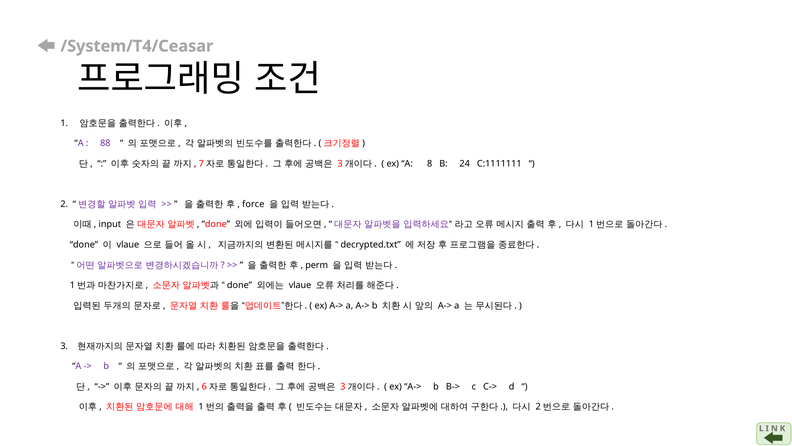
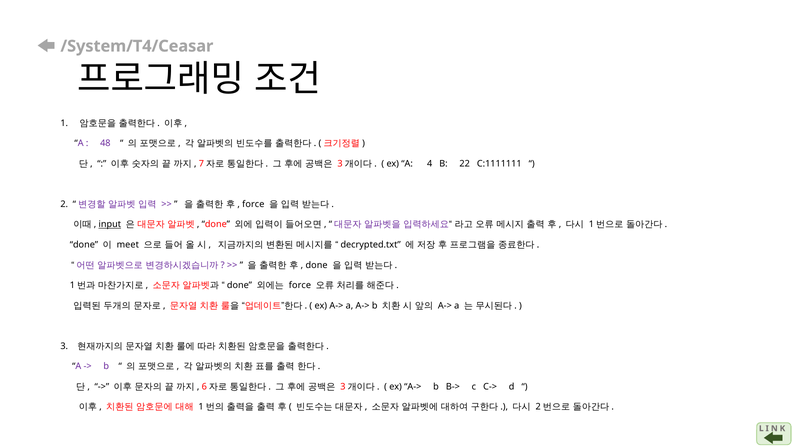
88: 88 -> 48
8: 8 -> 4
24: 24 -> 22
input underline: none -> present
vlaue at (128, 244): vlaue -> meet
perm at (317, 265): perm -> done
vlaue at (300, 285): vlaue -> force
